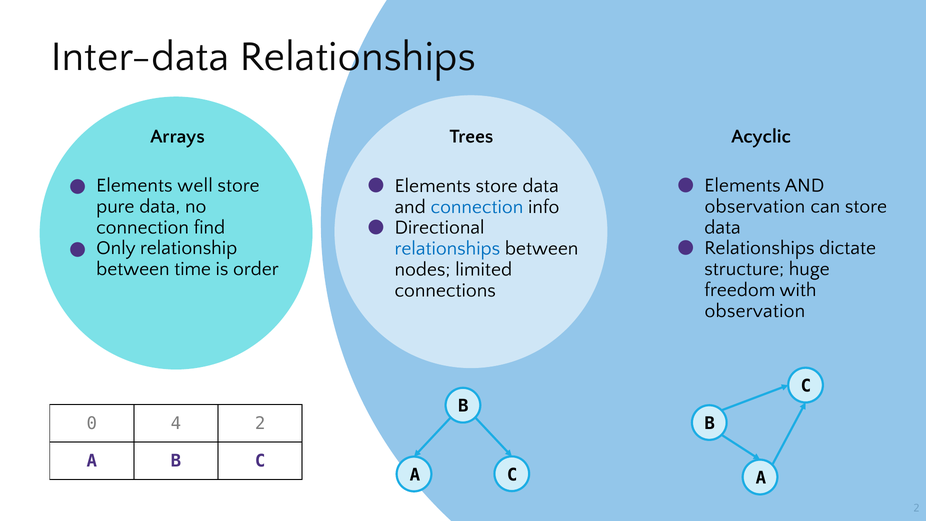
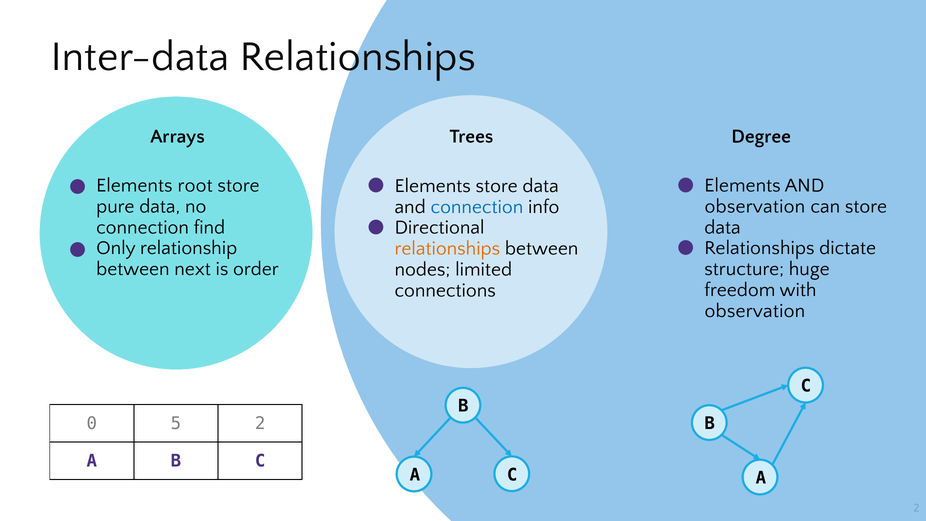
Acyclic: Acyclic -> Degree
well: well -> root
relationships at (447, 248) colour: blue -> orange
time: time -> next
4: 4 -> 5
